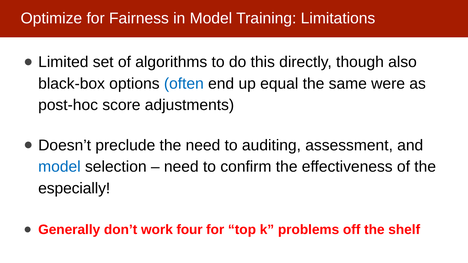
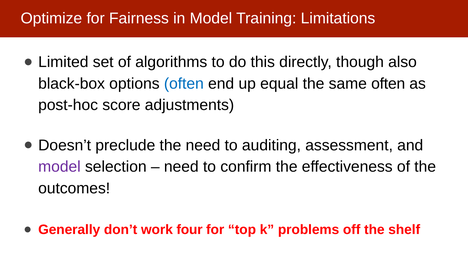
same were: were -> often
model at (59, 167) colour: blue -> purple
especially: especially -> outcomes
